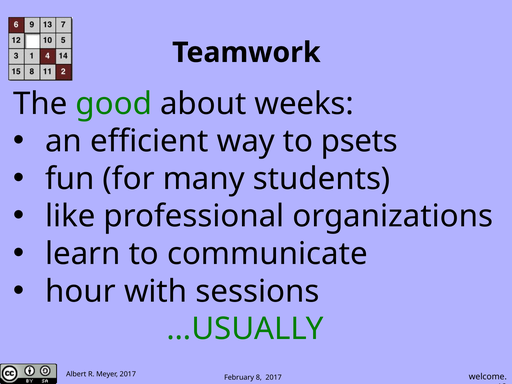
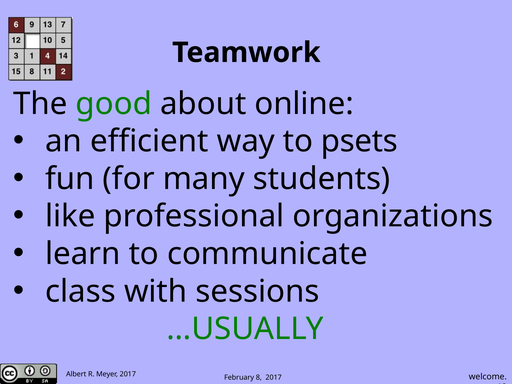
weeks: weeks -> online
hour: hour -> class
